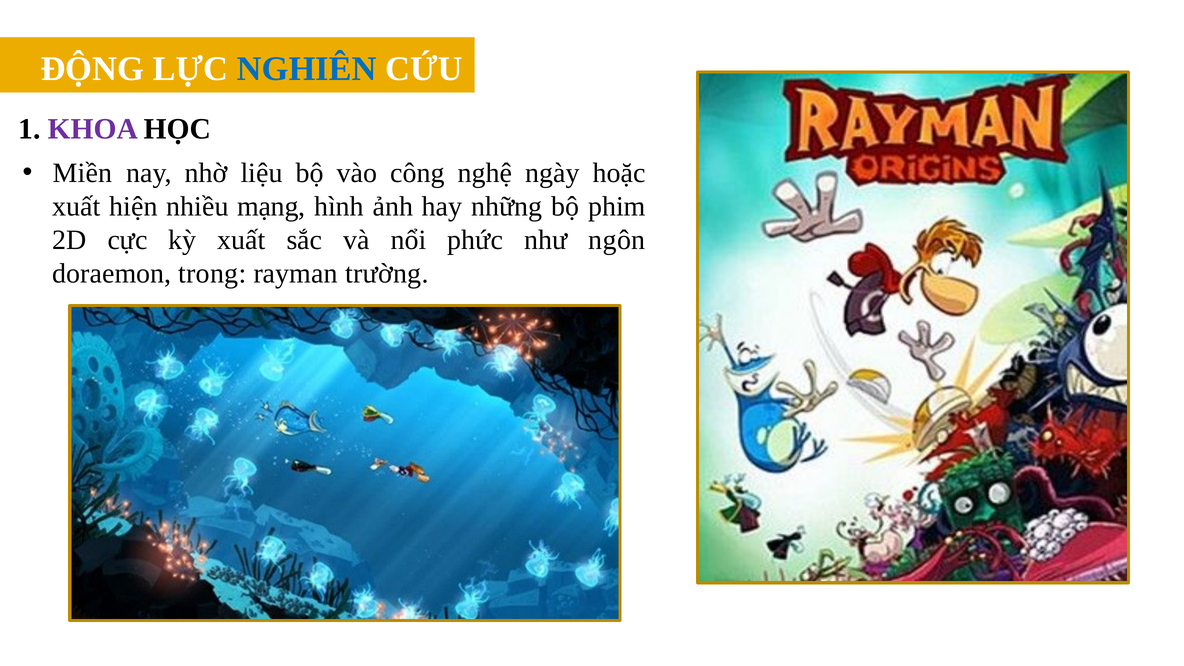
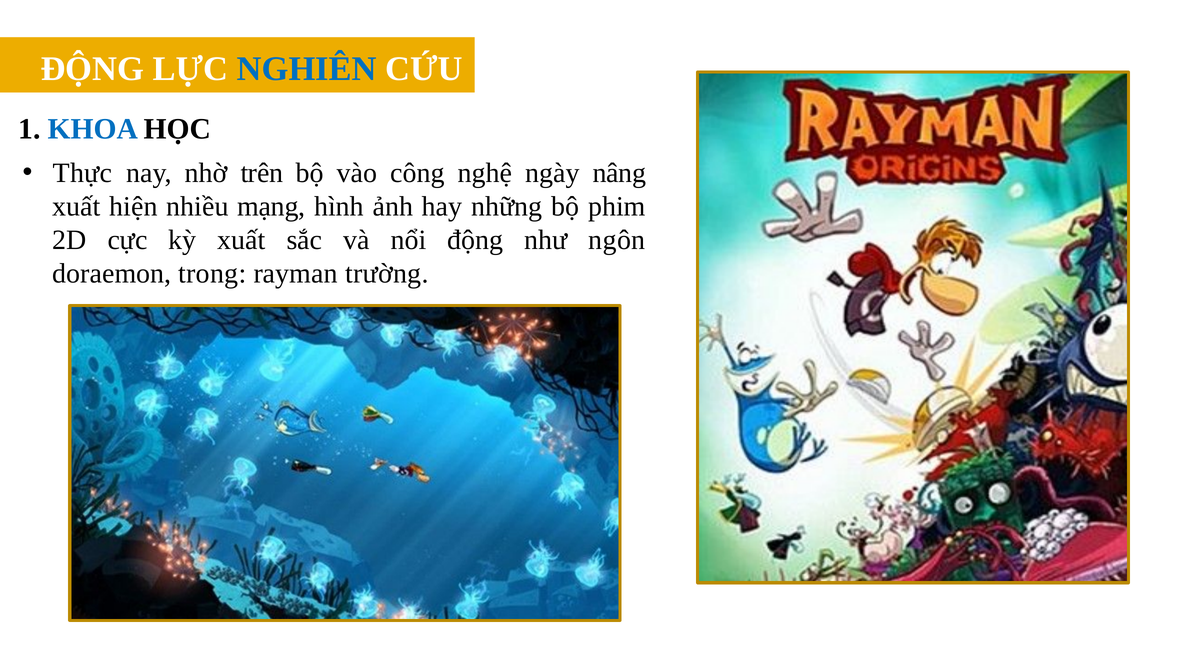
KHOA colour: purple -> blue
Miền: Miền -> Thực
liệu: liệu -> trên
hoặc: hoặc -> nâng
nổi phức: phức -> động
